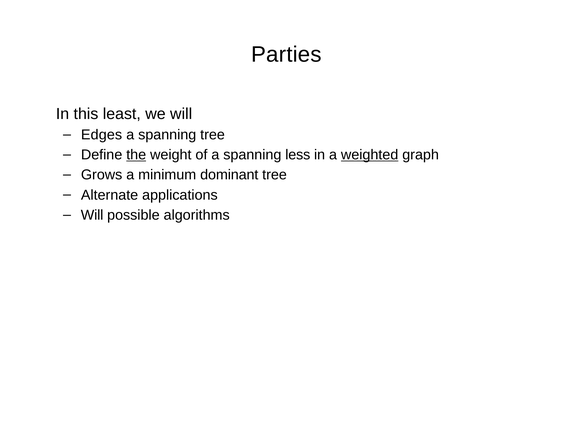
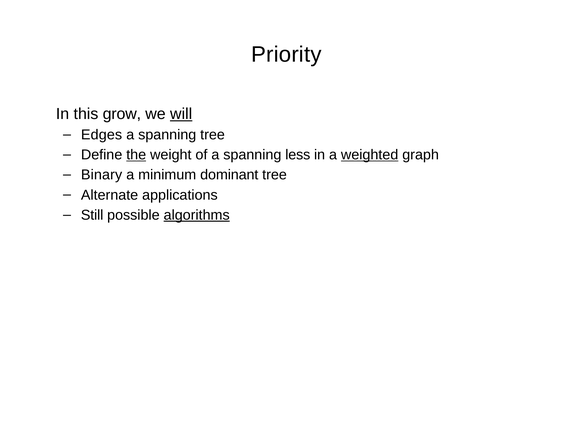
Parties: Parties -> Priority
least: least -> grow
will at (181, 114) underline: none -> present
Grows: Grows -> Binary
Will at (92, 215): Will -> Still
algorithms underline: none -> present
